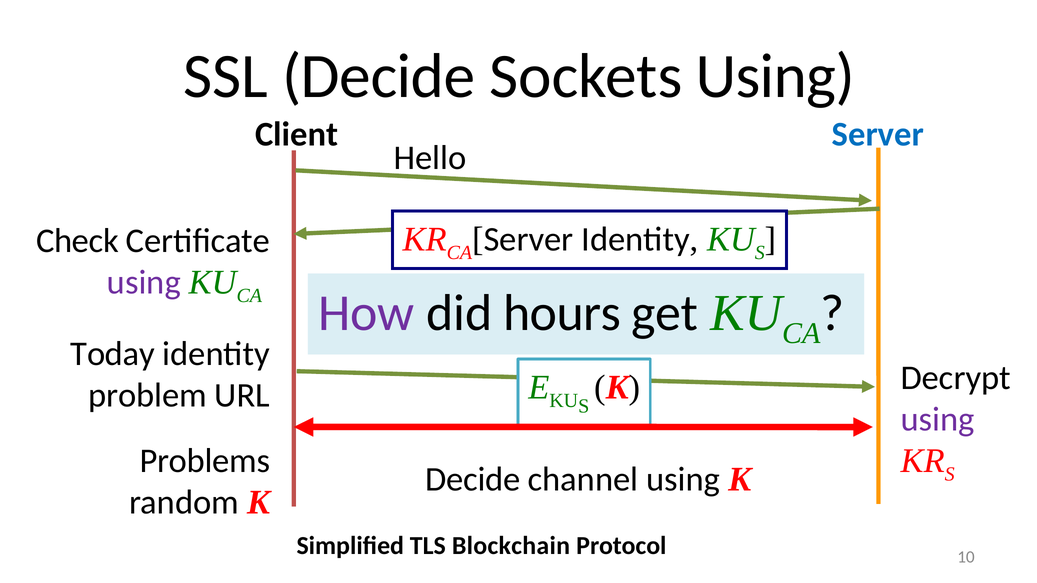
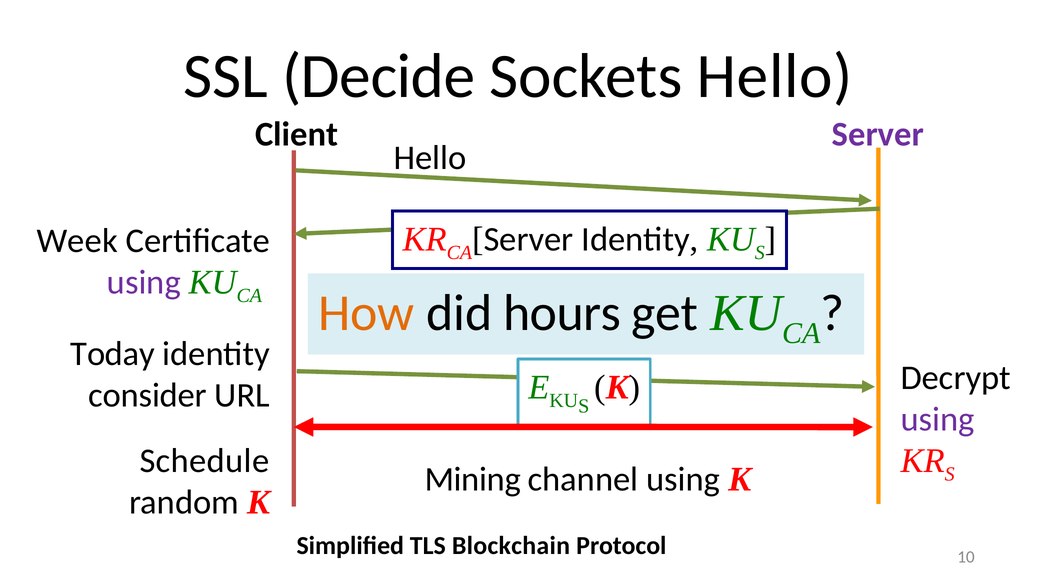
Sockets Using: Using -> Hello
Server at (878, 134) colour: blue -> purple
Check: Check -> Week
How colour: purple -> orange
problem: problem -> consider
Problems: Problems -> Schedule
Decide at (473, 480): Decide -> Mining
